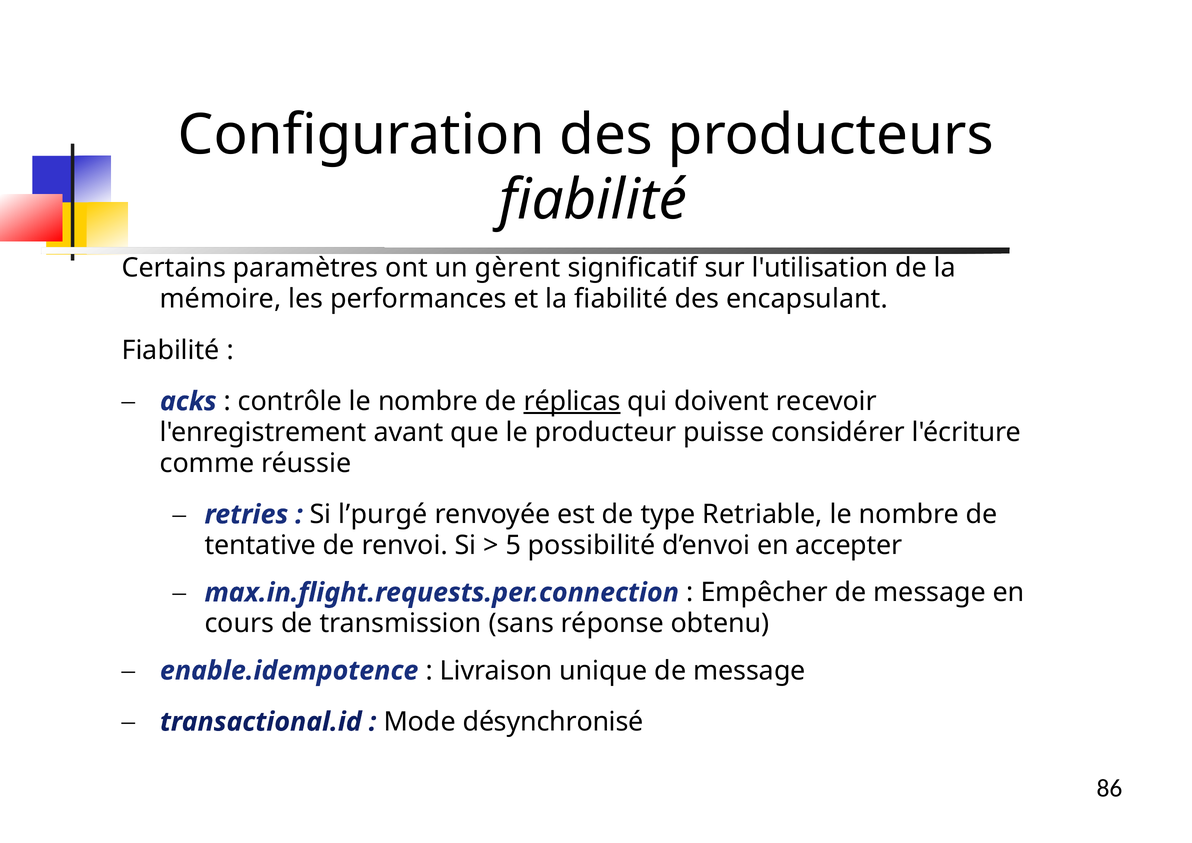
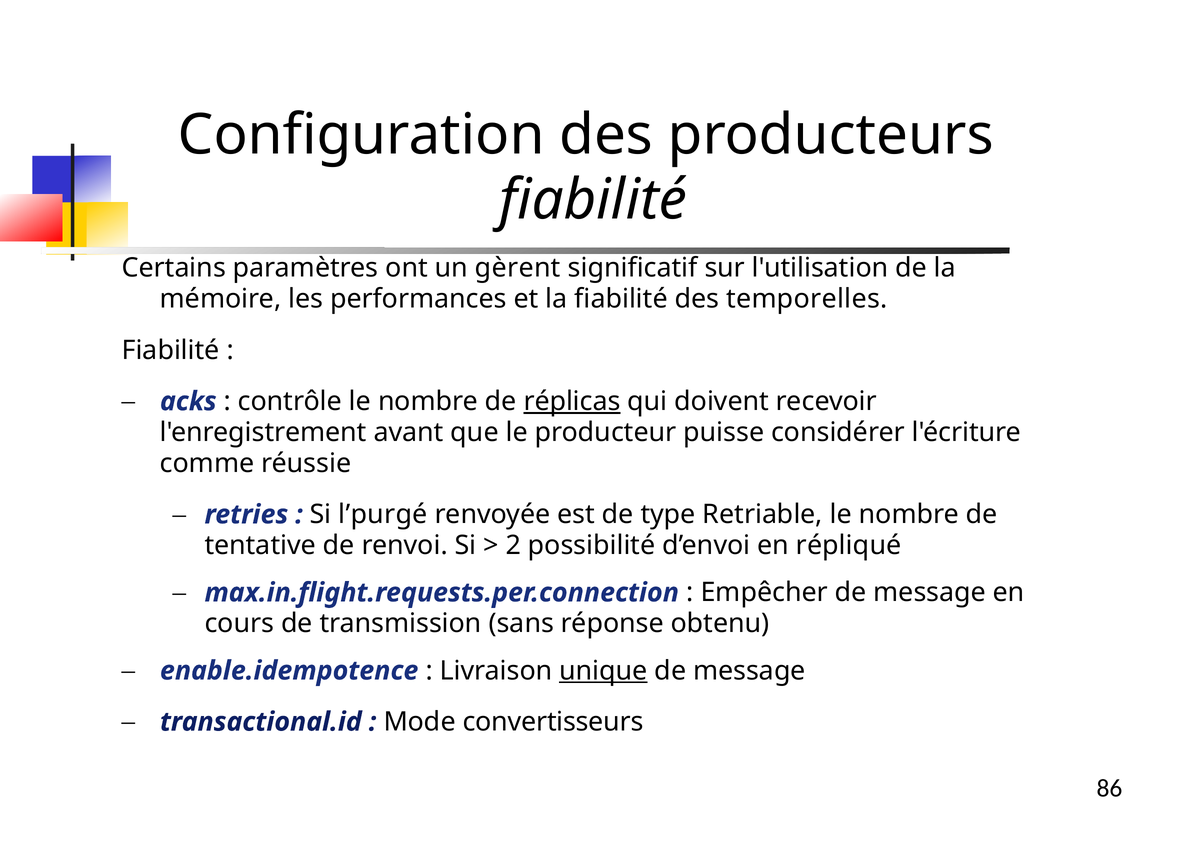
encapsulant: encapsulant -> temporelles
5: 5 -> 2
accepter: accepter -> répliqué
unique underline: none -> present
désynchronisé: désynchronisé -> convertisseurs
